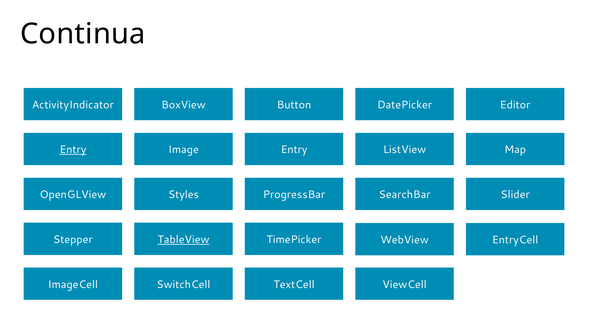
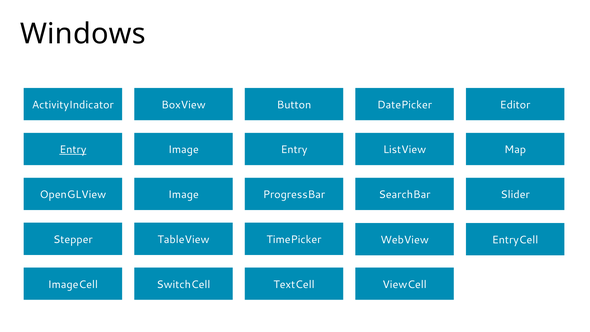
Continua: Continua -> Windows
OpenGLView Styles: Styles -> Image
TableView underline: present -> none
